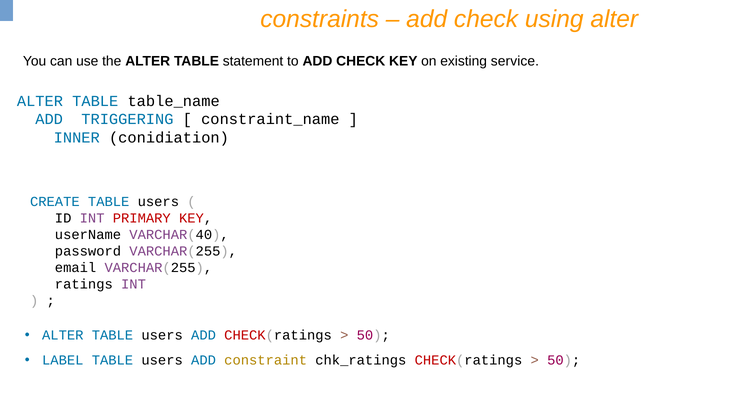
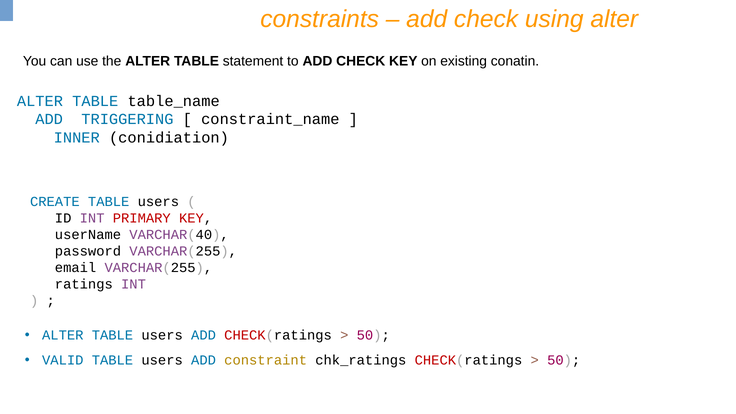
service: service -> conatin
LABEL: LABEL -> VALID
